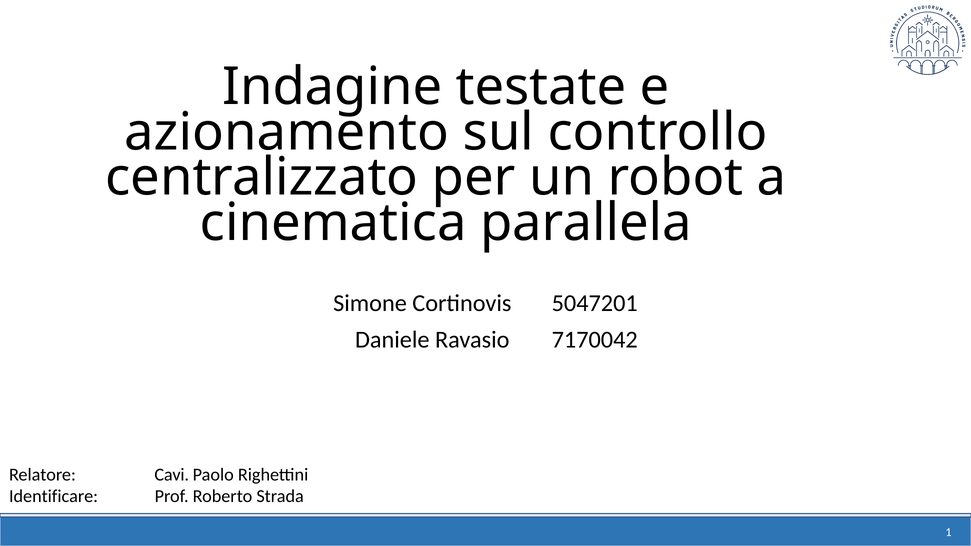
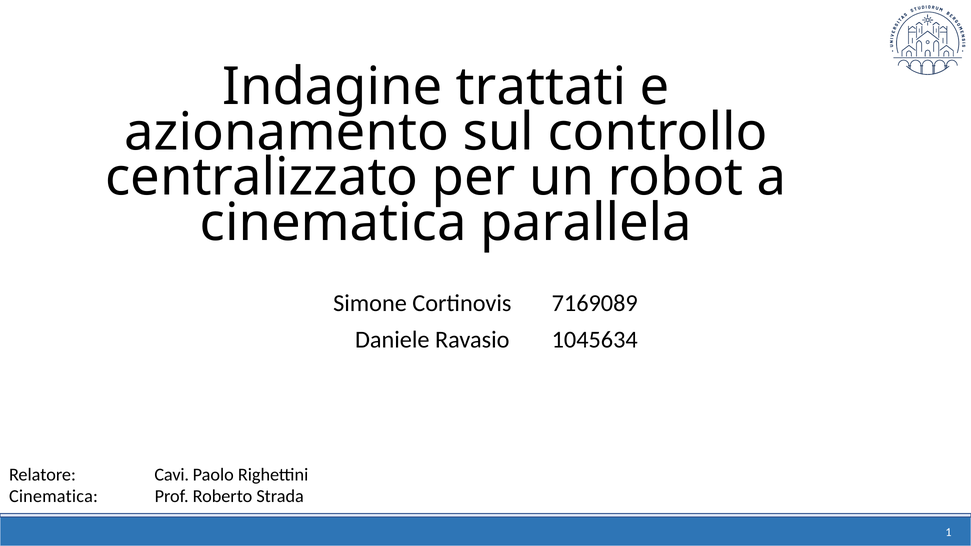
testate: testate -> trattati
5047201: 5047201 -> 7169089
7170042: 7170042 -> 1045634
Identificare at (54, 497): Identificare -> Cinematica
